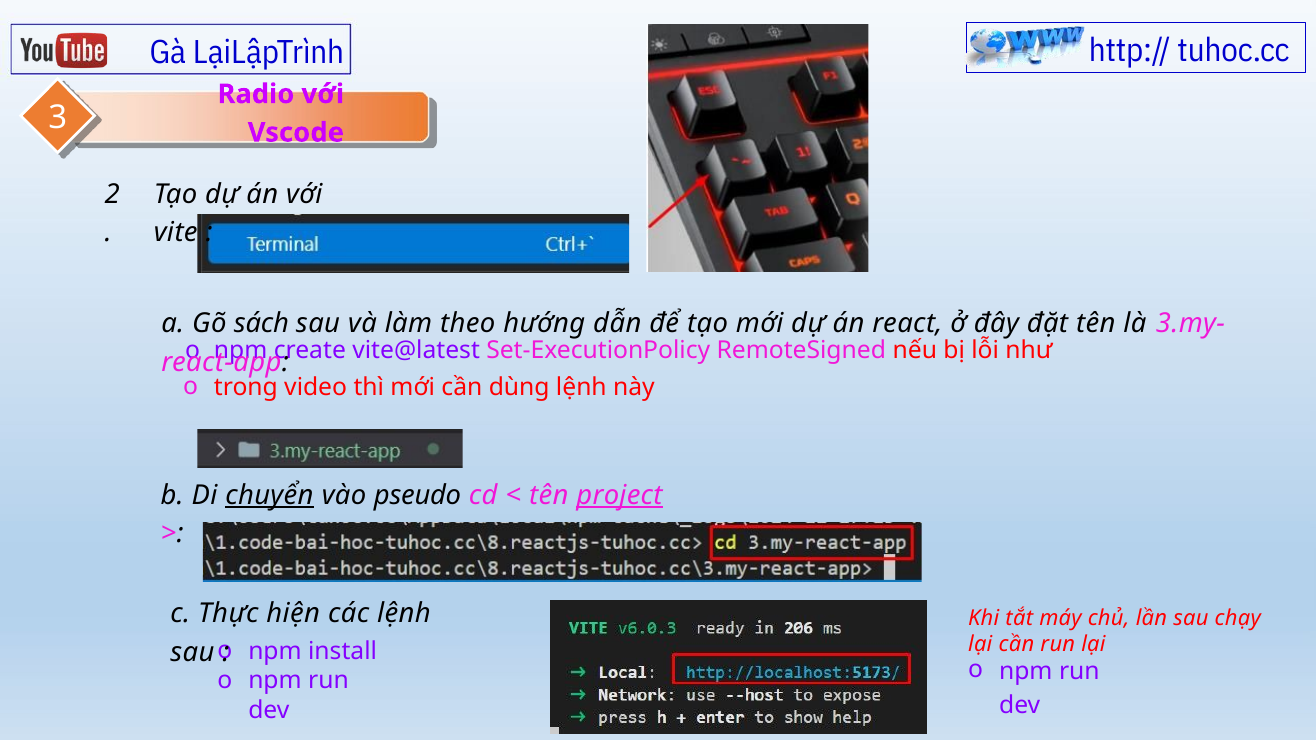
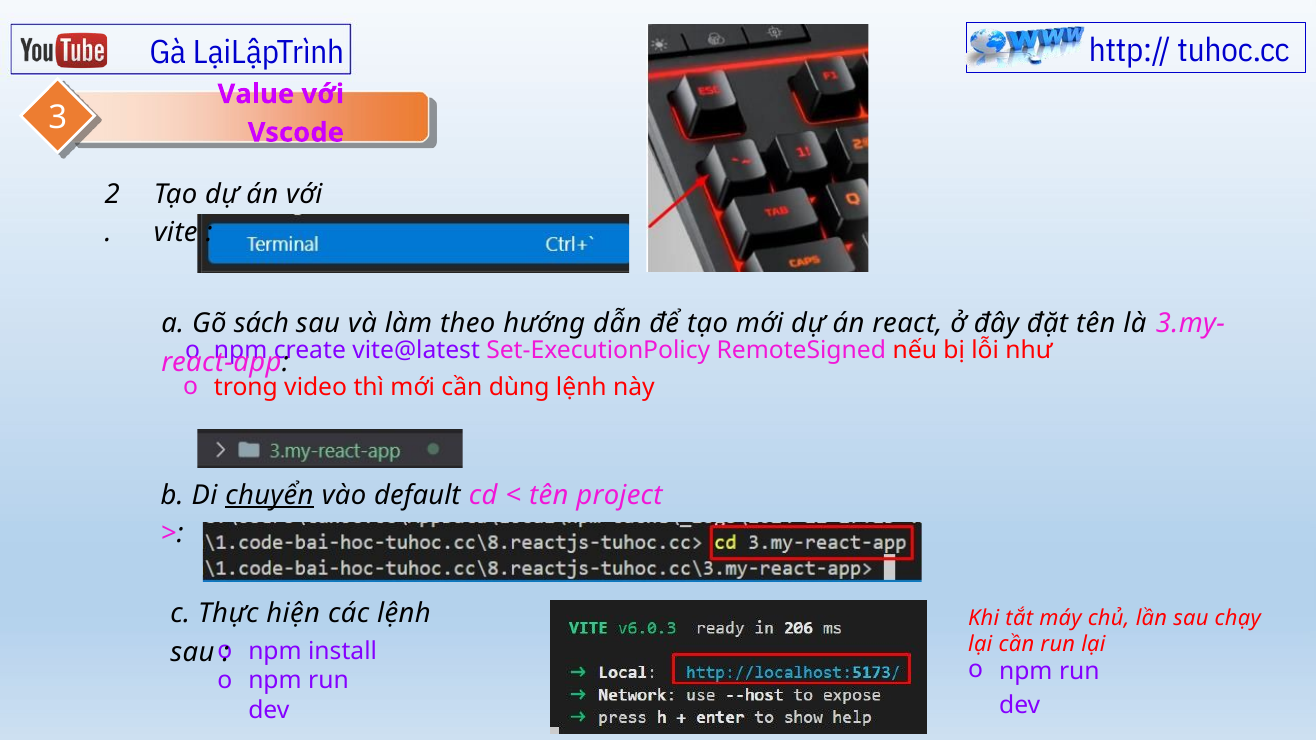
Radio: Radio -> Value
pseudo: pseudo -> default
project underline: present -> none
